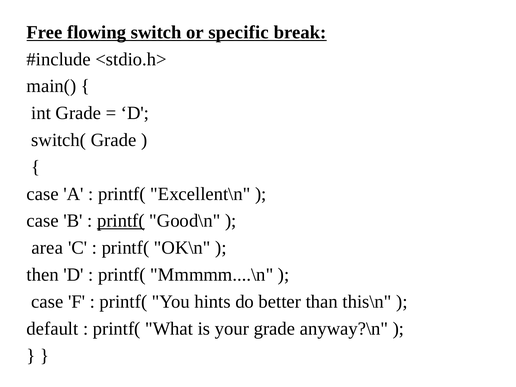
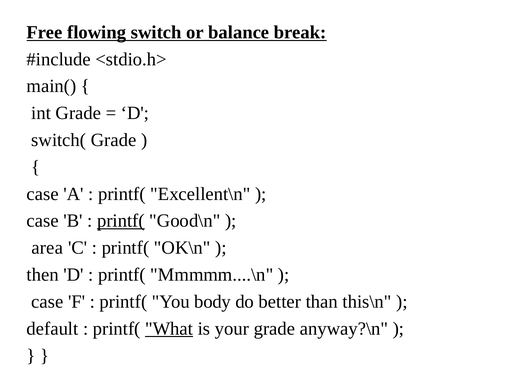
specific: specific -> balance
hints: hints -> body
What underline: none -> present
